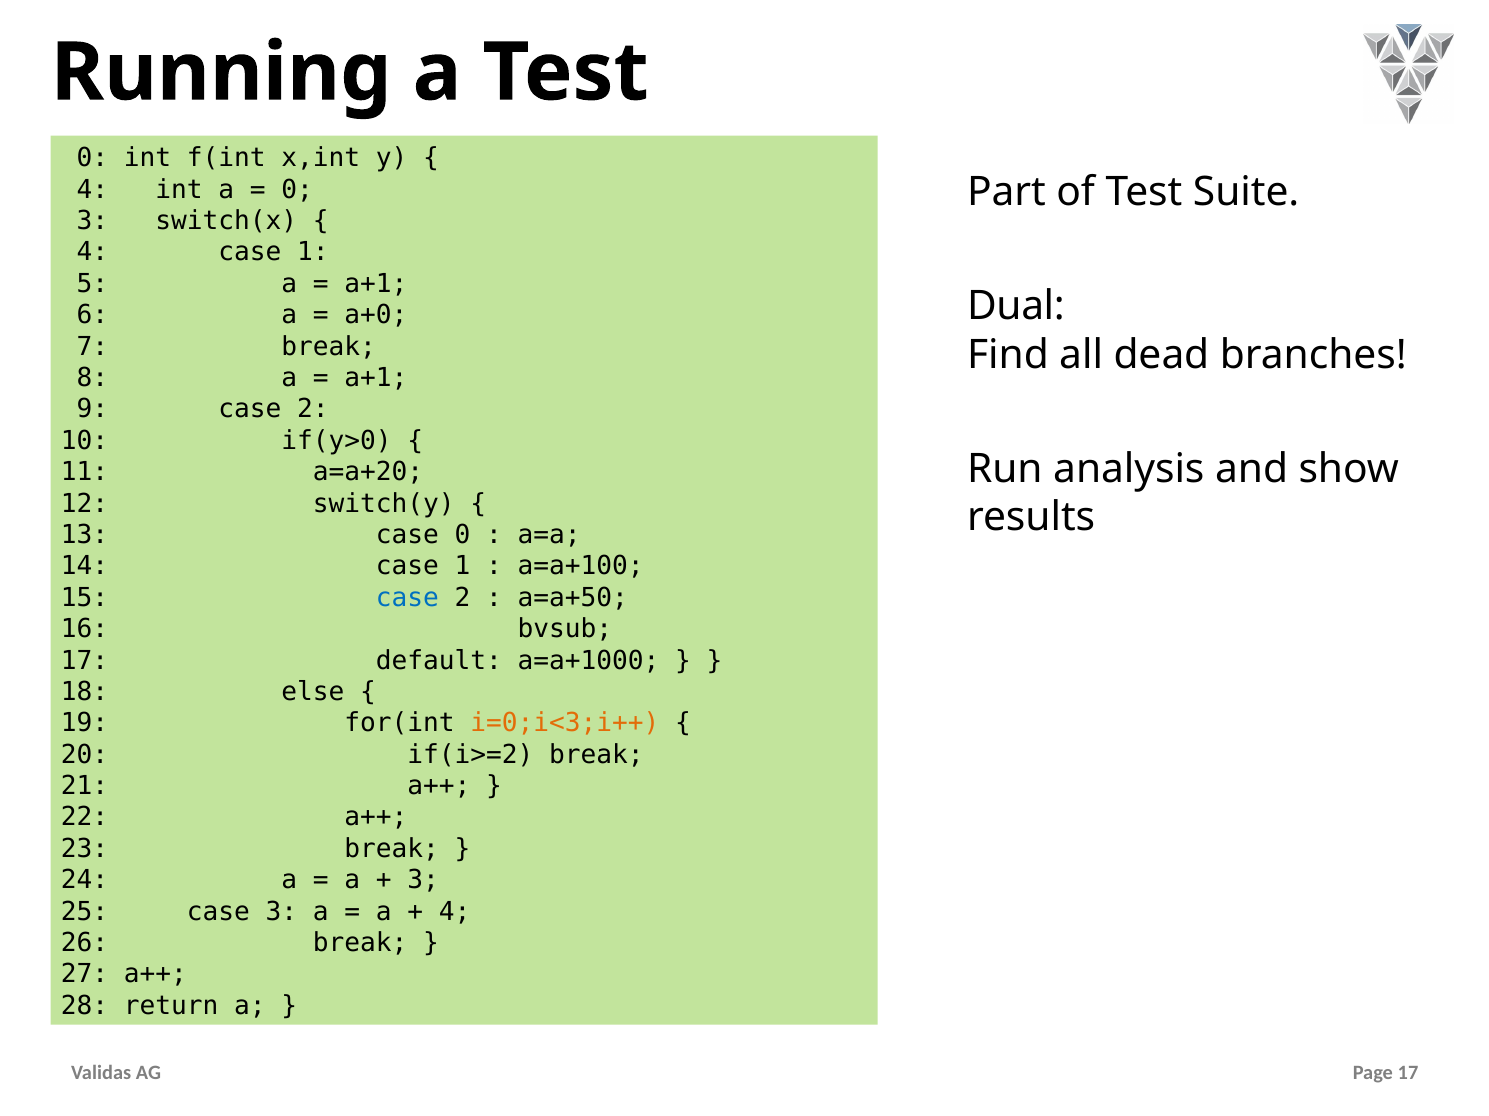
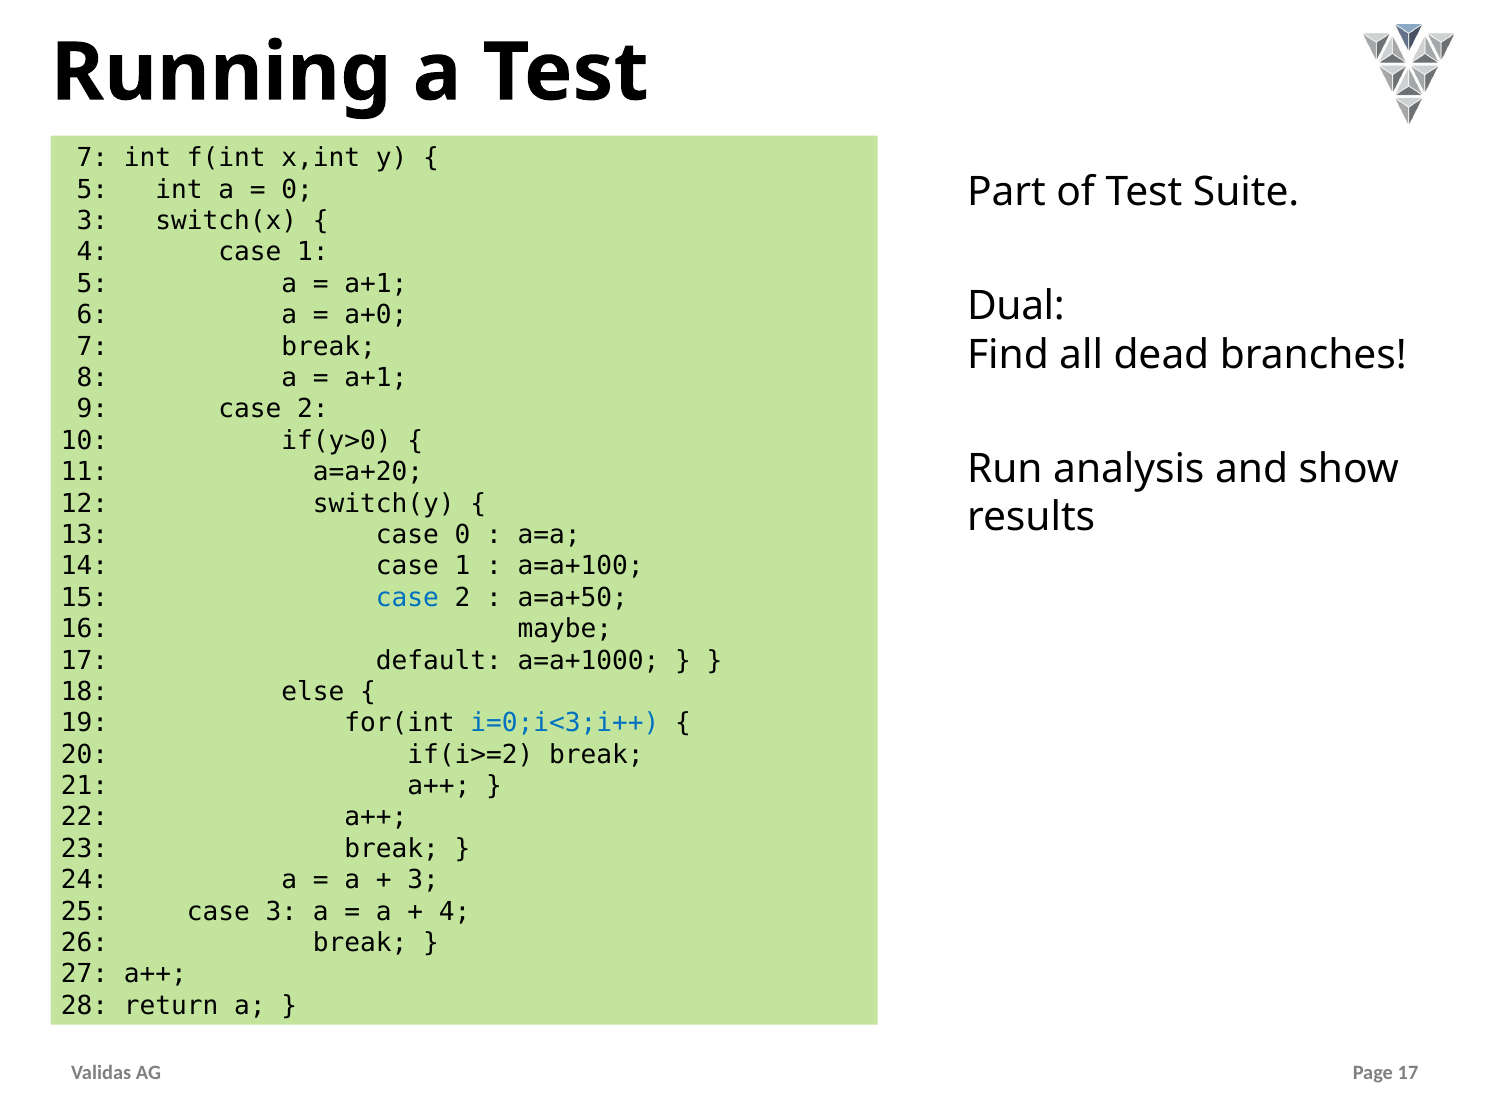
0 at (92, 158): 0 -> 7
4 at (92, 190): 4 -> 5
bvsub: bvsub -> maybe
i=0;i<3;i++ colour: orange -> blue
